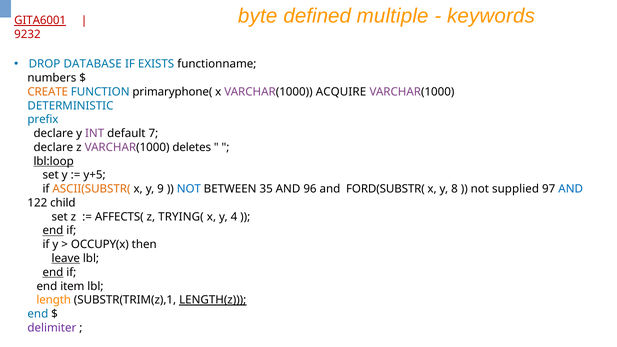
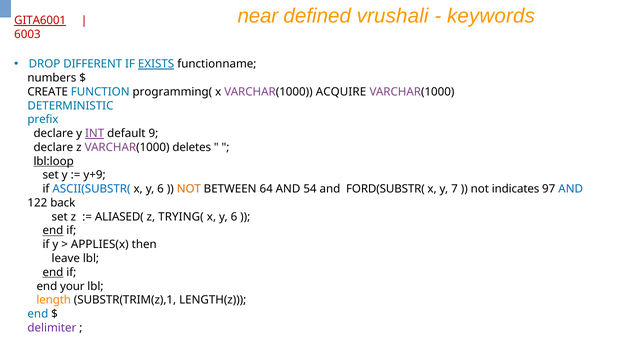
byte: byte -> near
multiple: multiple -> vrushali
9232: 9232 -> 6003
DATABASE: DATABASE -> DIFFERENT
EXISTS underline: none -> present
CREATE colour: orange -> black
primaryphone(: primaryphone( -> programming(
INT underline: none -> present
7: 7 -> 9
y+5: y+5 -> y+9
ASCII(SUBSTR( colour: orange -> blue
9 at (161, 189): 9 -> 6
NOT at (189, 189) colour: blue -> orange
35: 35 -> 64
96: 96 -> 54
8: 8 -> 7
supplied: supplied -> indicates
child: child -> back
AFFECTS(: AFFECTS( -> ALIASED(
4 at (234, 217): 4 -> 6
OCCUPY(x: OCCUPY(x -> APPLIES(x
leave underline: present -> none
item: item -> your
LENGTH(z underline: present -> none
